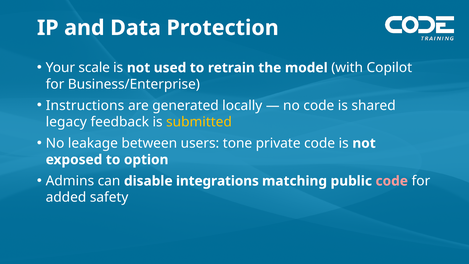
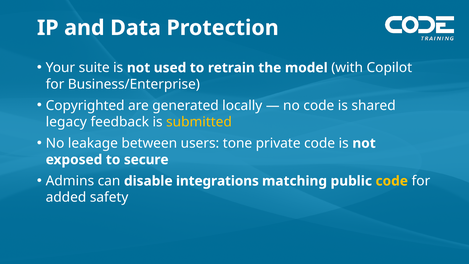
scale: scale -> suite
Instructions: Instructions -> Copyrighted
option: option -> secure
code at (392, 181) colour: pink -> yellow
